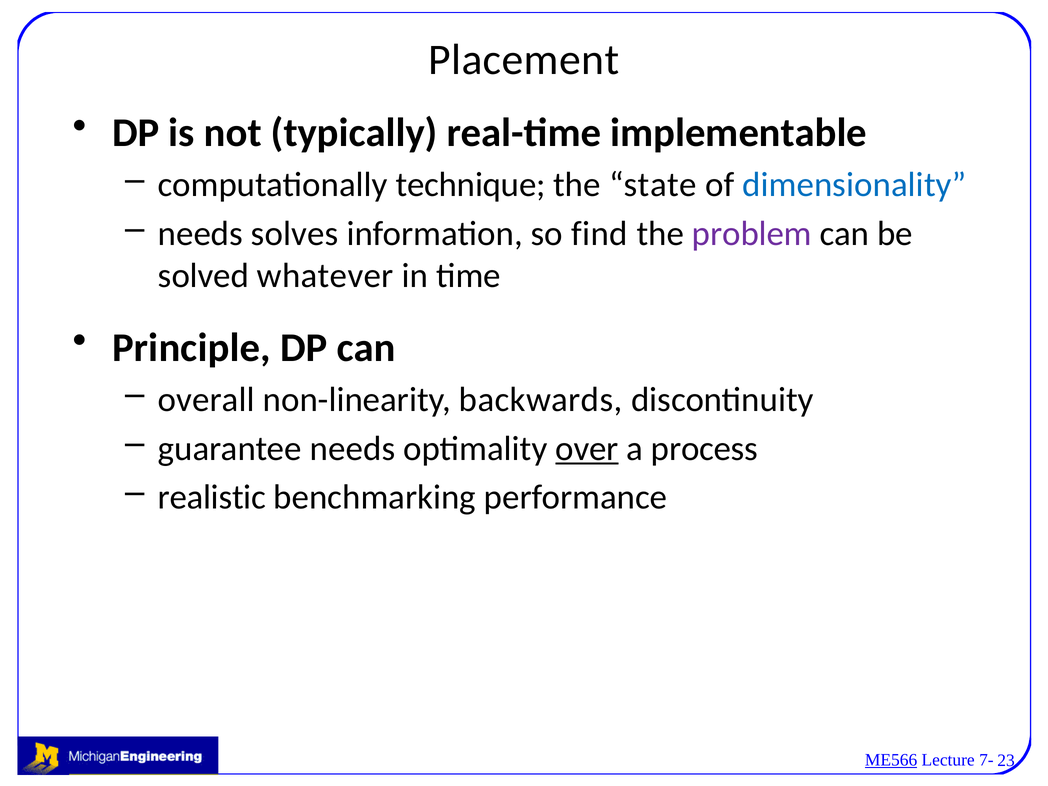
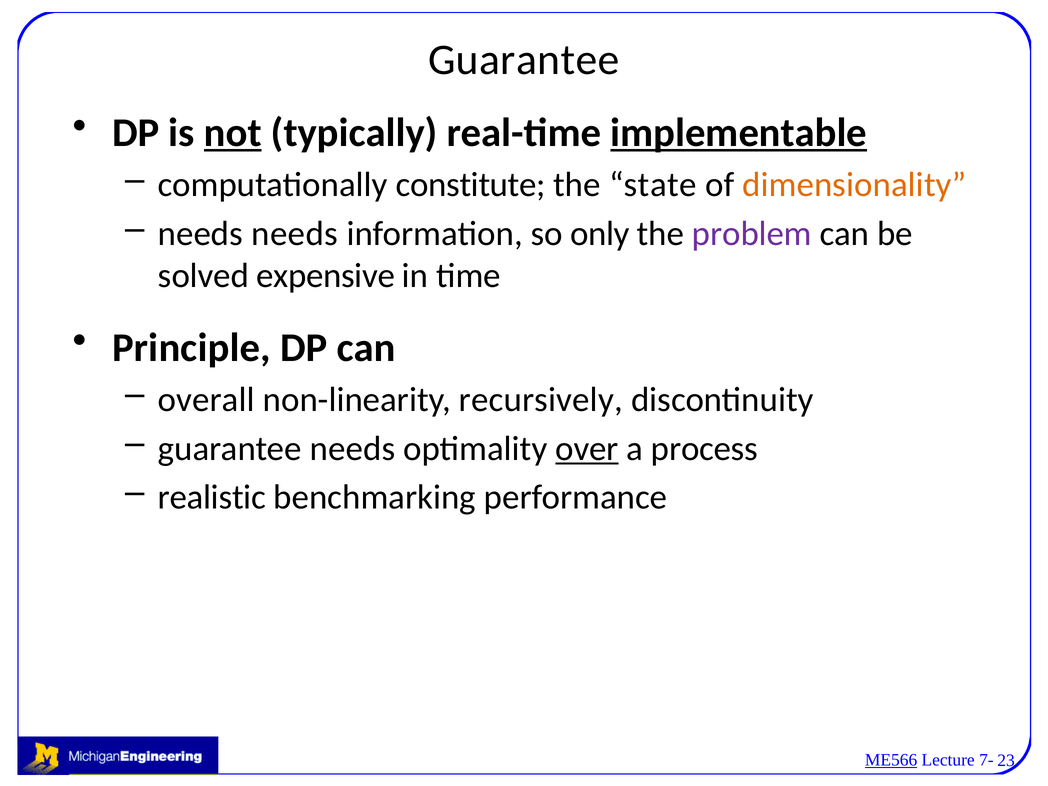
Placement at (524, 60): Placement -> Guarantee
not underline: none -> present
implementable underline: none -> present
technique: technique -> constitute
dimensionality colour: blue -> orange
needs solves: solves -> needs
find: find -> only
whatever: whatever -> expensive
backwards: backwards -> recursively
